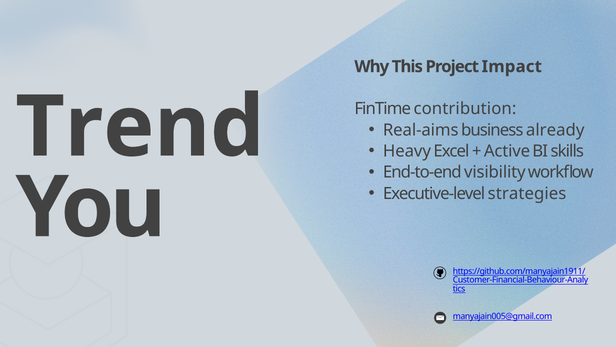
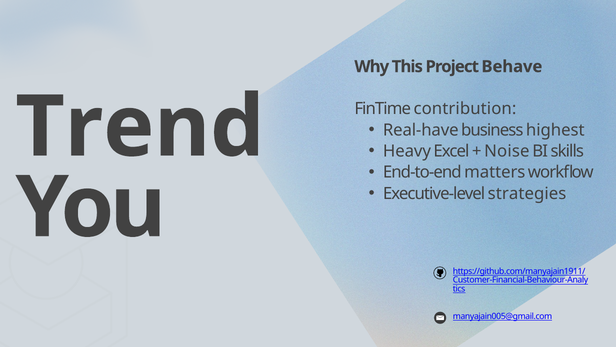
Impact: Impact -> Behave
Real-aims: Real-aims -> Real-have
already: already -> highest
Active: Active -> Noise
visibility: visibility -> matters
